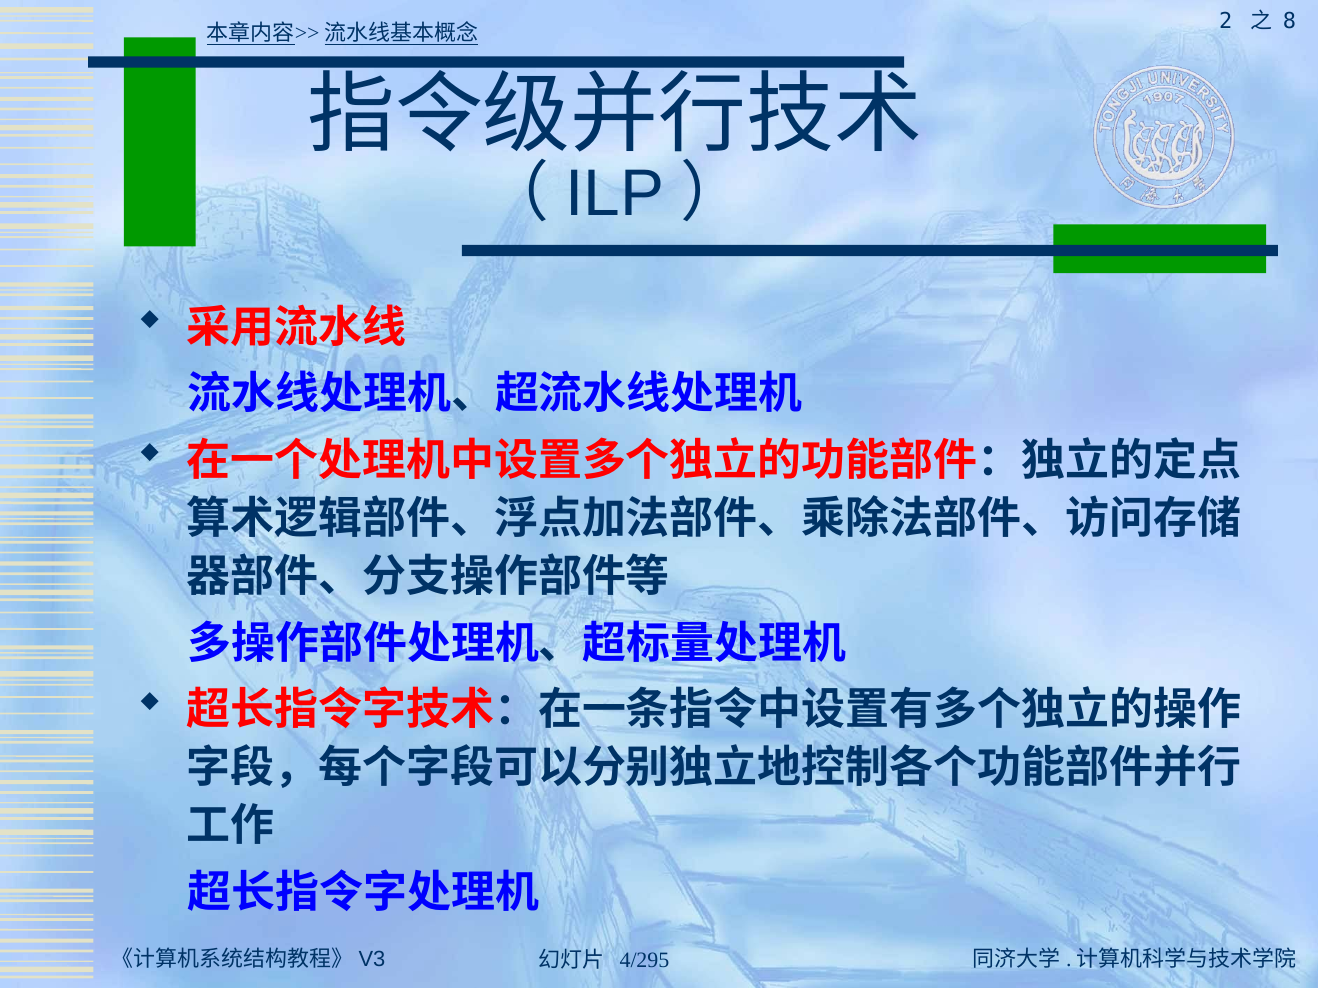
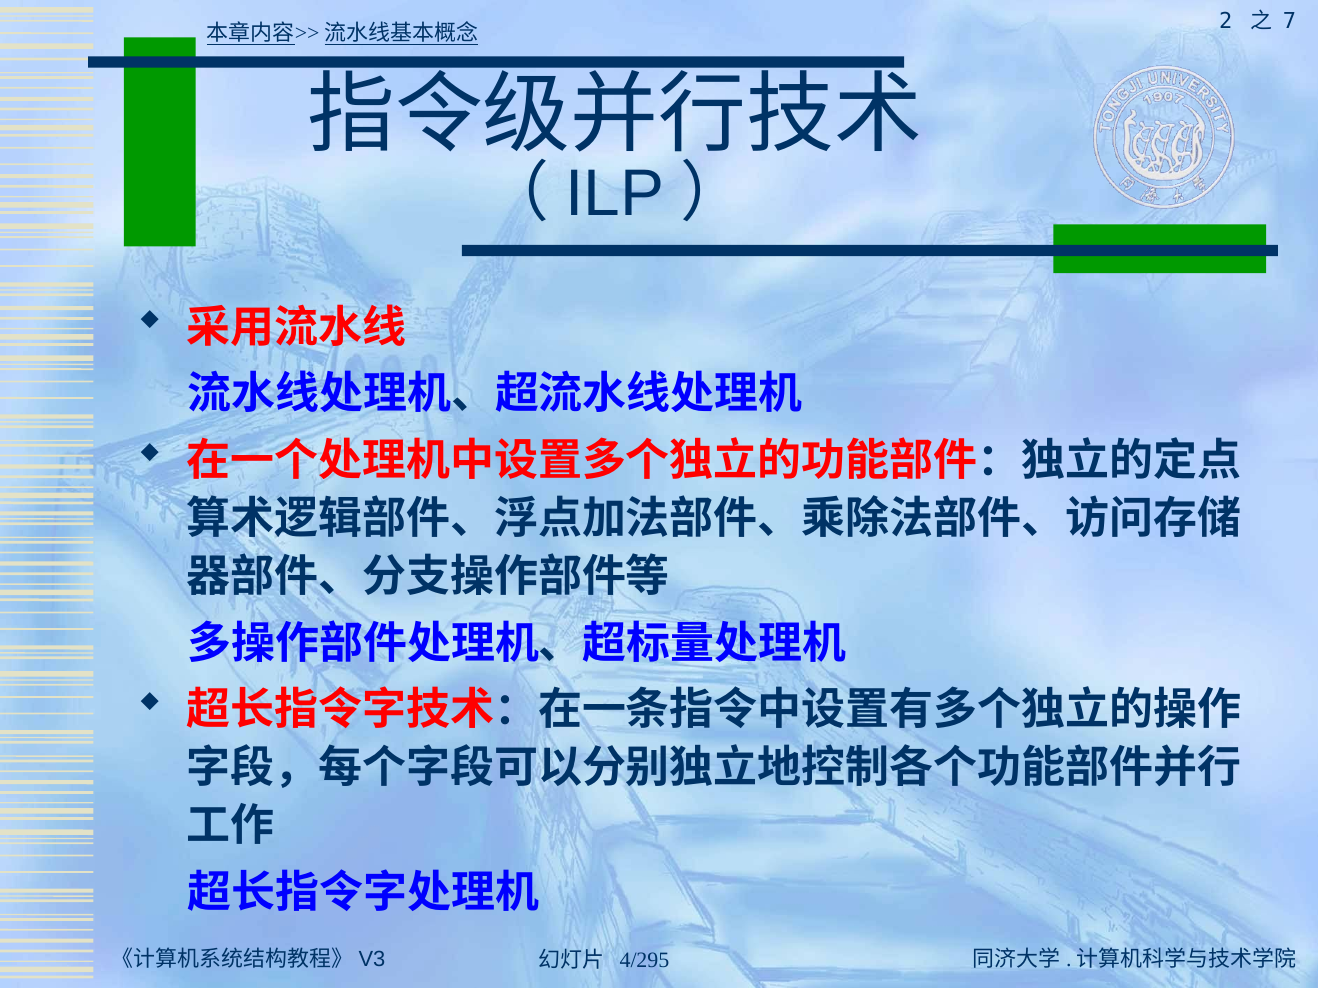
8: 8 -> 7
